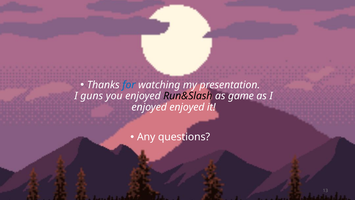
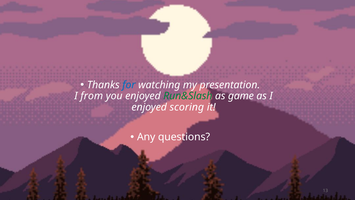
guns: guns -> from
Run&Slash colour: black -> green
enjoyed enjoyed: enjoyed -> scoring
